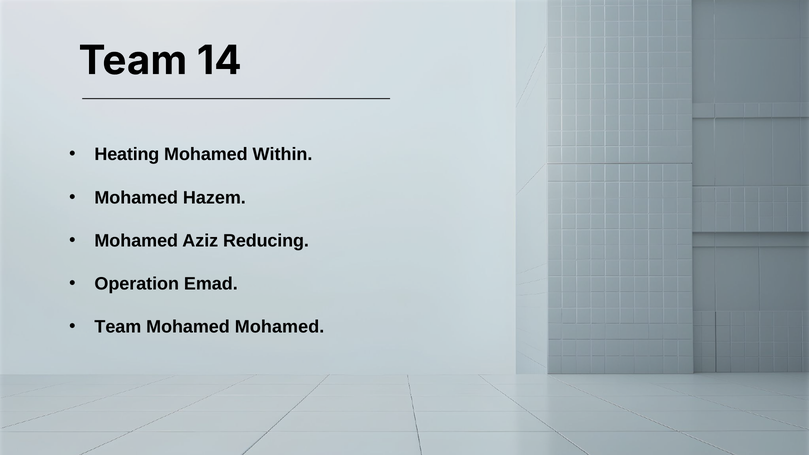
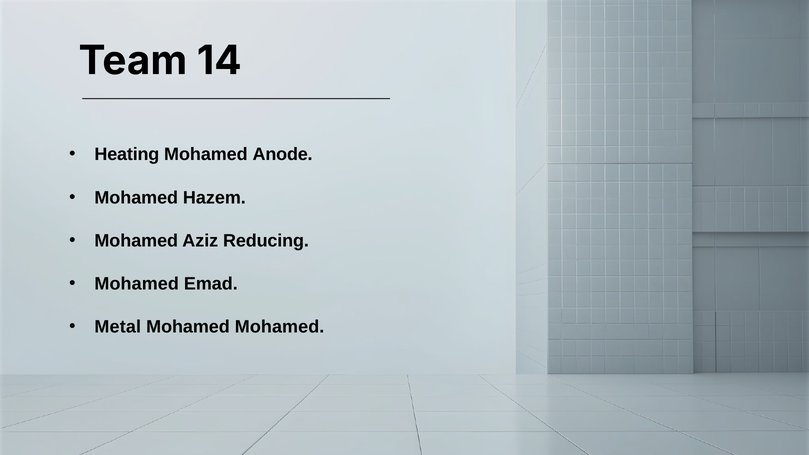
Within: Within -> Anode
Operation at (137, 284): Operation -> Mohamed
Team at (118, 327): Team -> Metal
